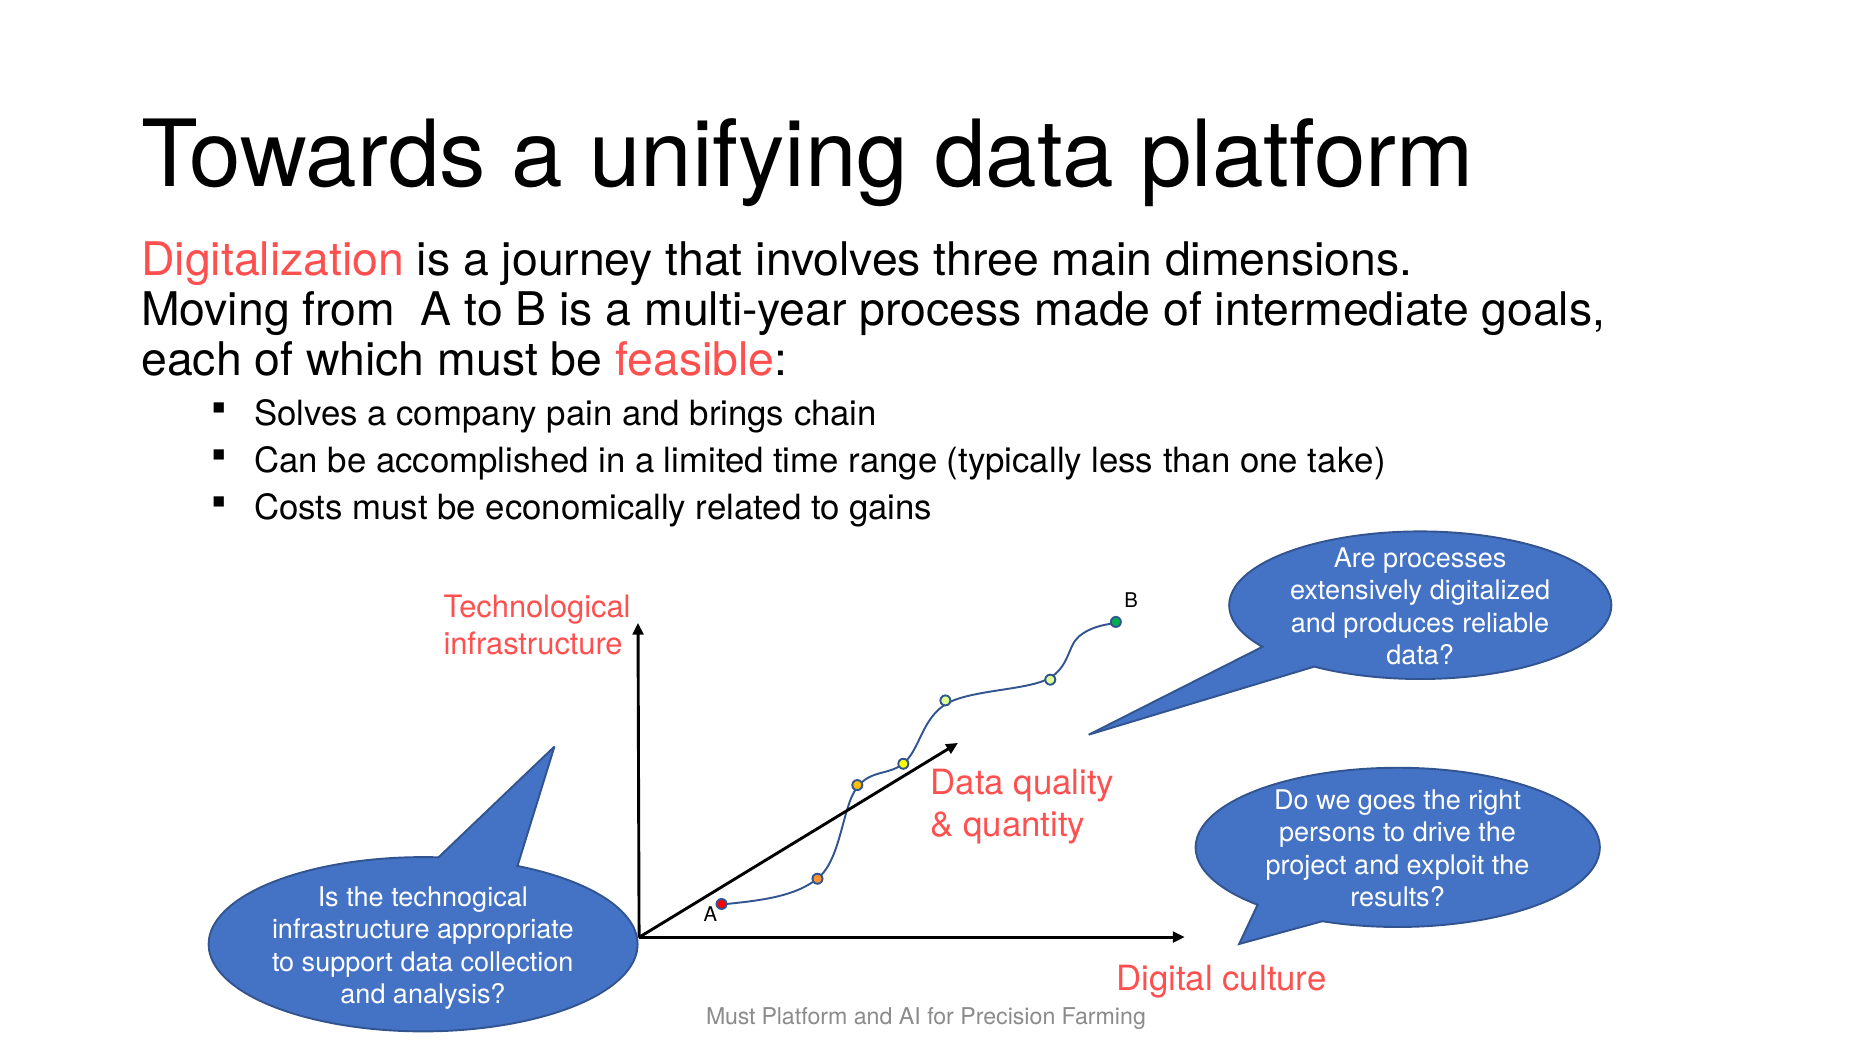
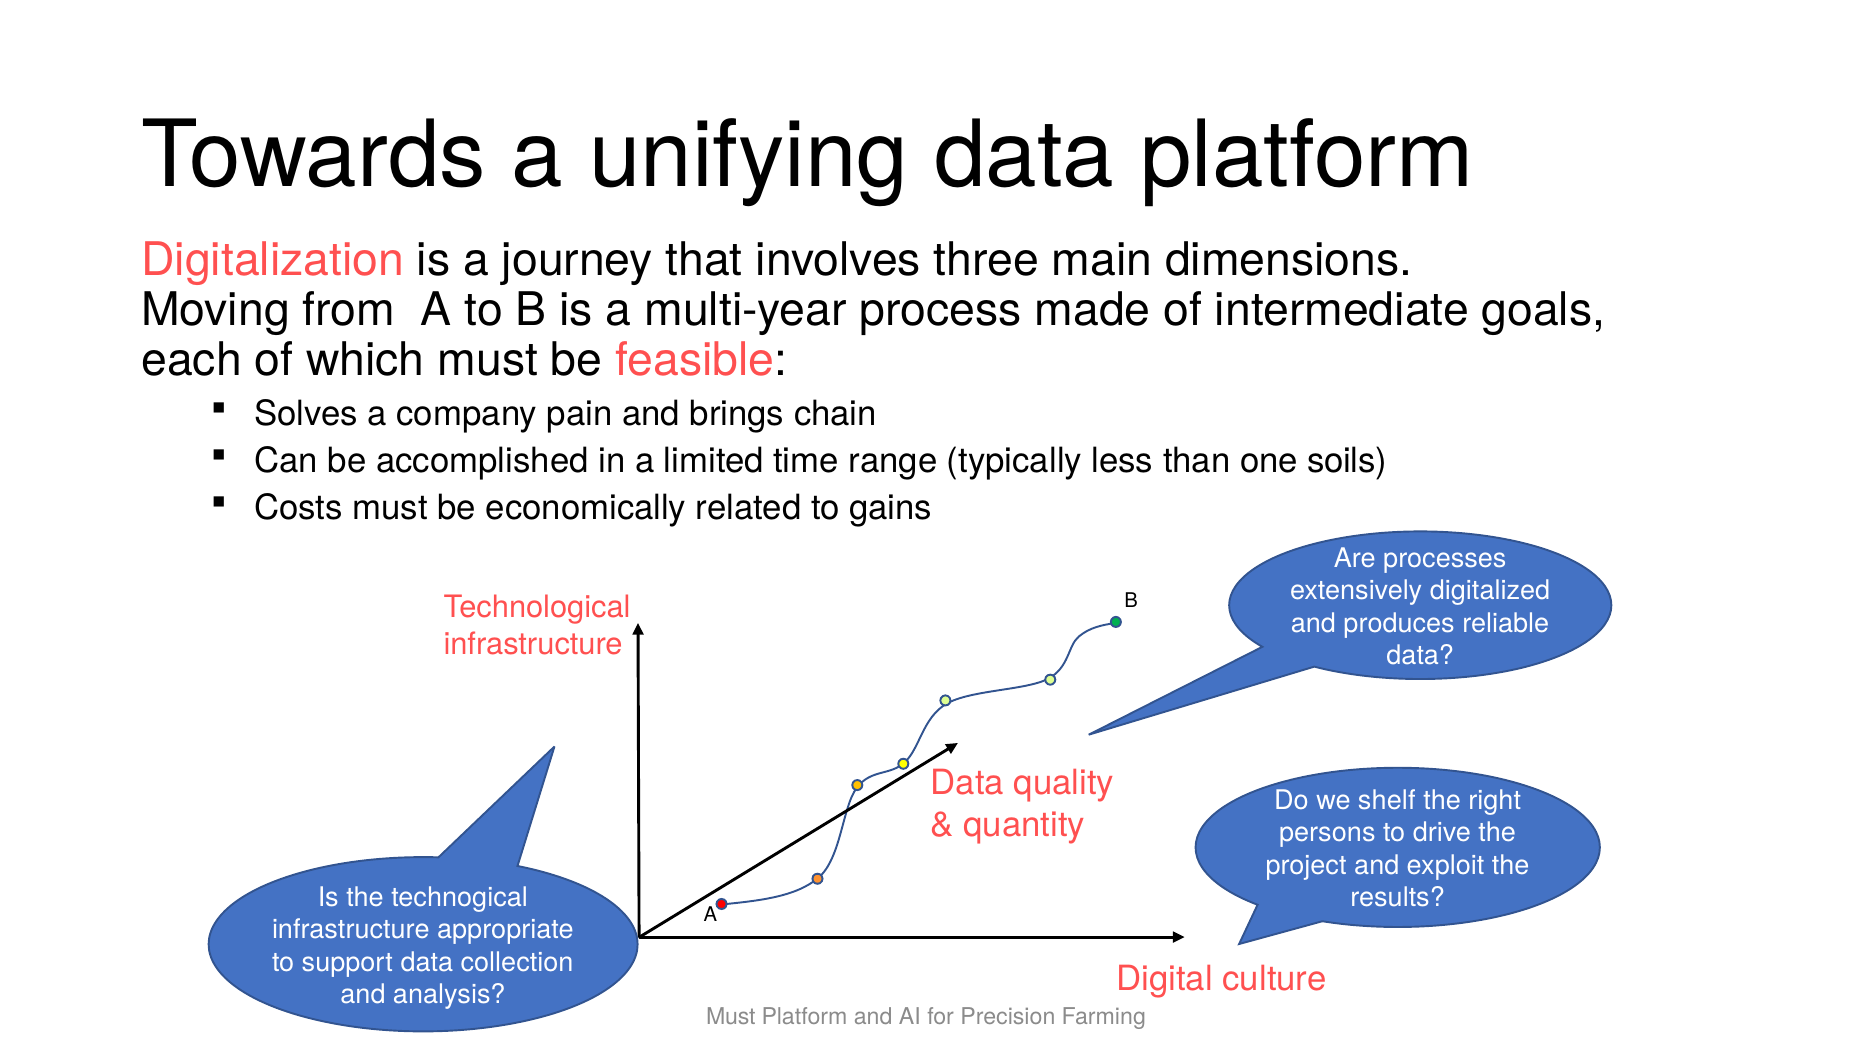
take: take -> soils
goes: goes -> shelf
